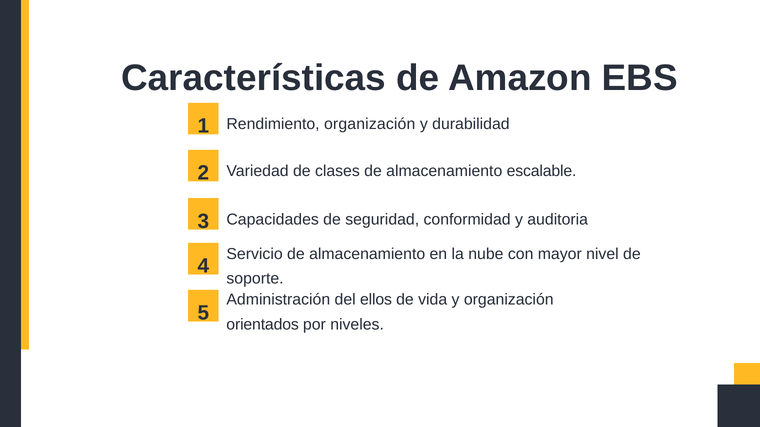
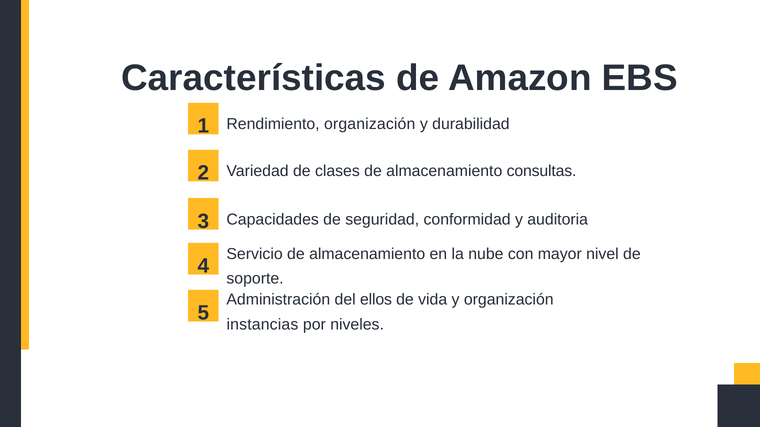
escalable: escalable -> consultas
orientados: orientados -> instancias
